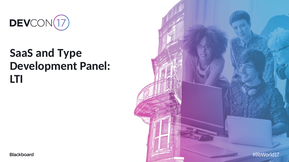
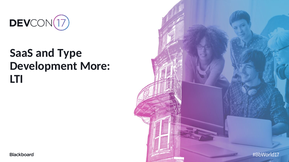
Panel: Panel -> More
